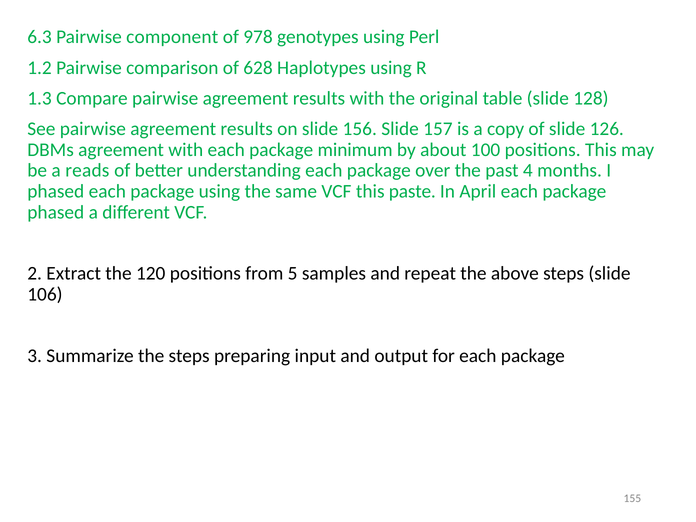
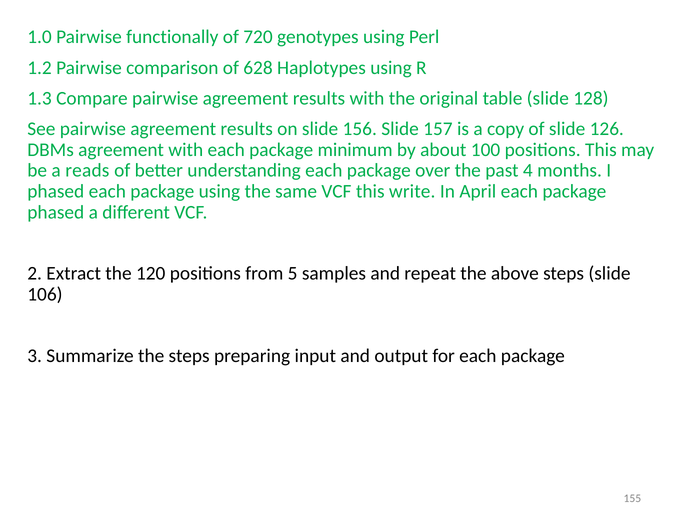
6.3: 6.3 -> 1.0
component: component -> functionally
978: 978 -> 720
paste: paste -> write
